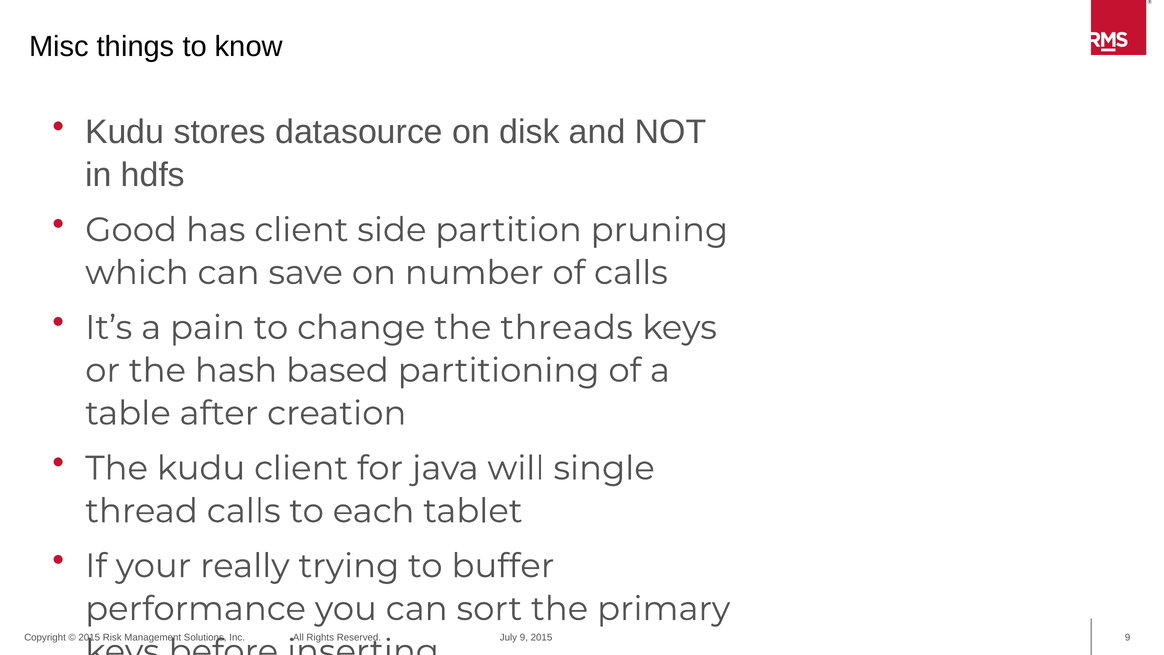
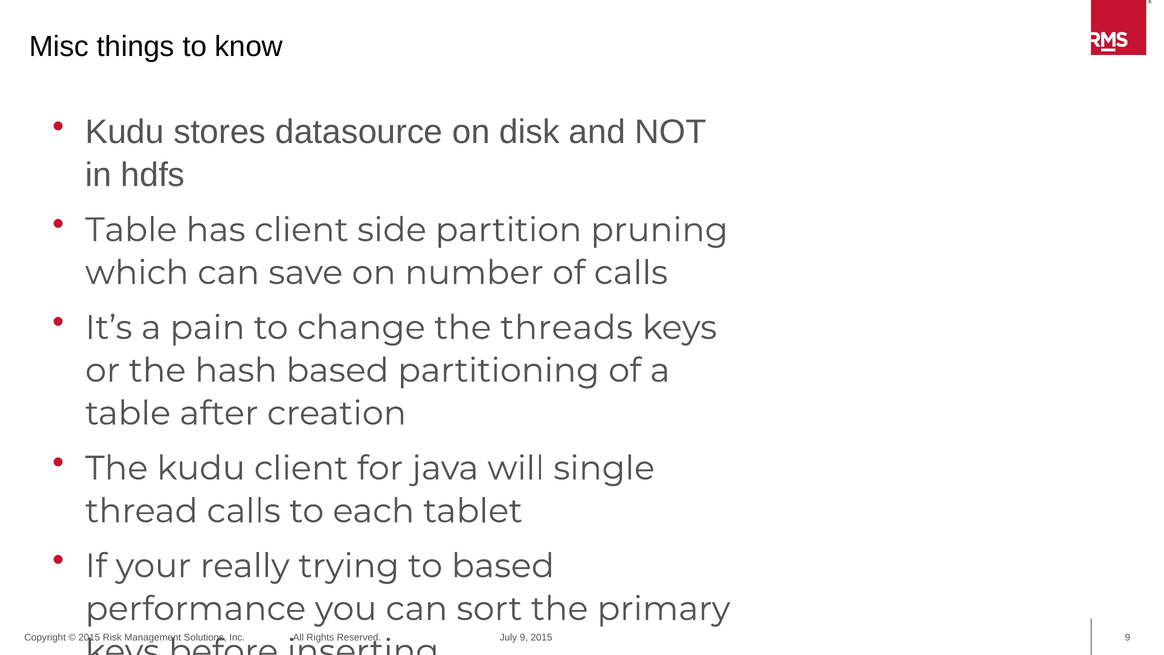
Good at (131, 230): Good -> Table
to buffer: buffer -> based
